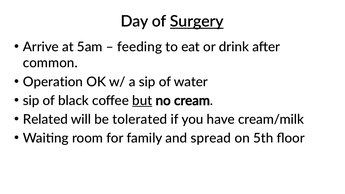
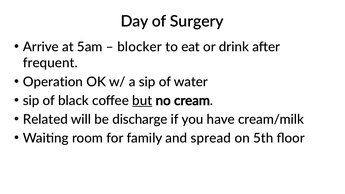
Surgery underline: present -> none
feeding: feeding -> blocker
common: common -> frequent
tolerated: tolerated -> discharge
